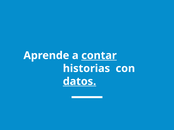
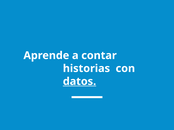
contar underline: present -> none
